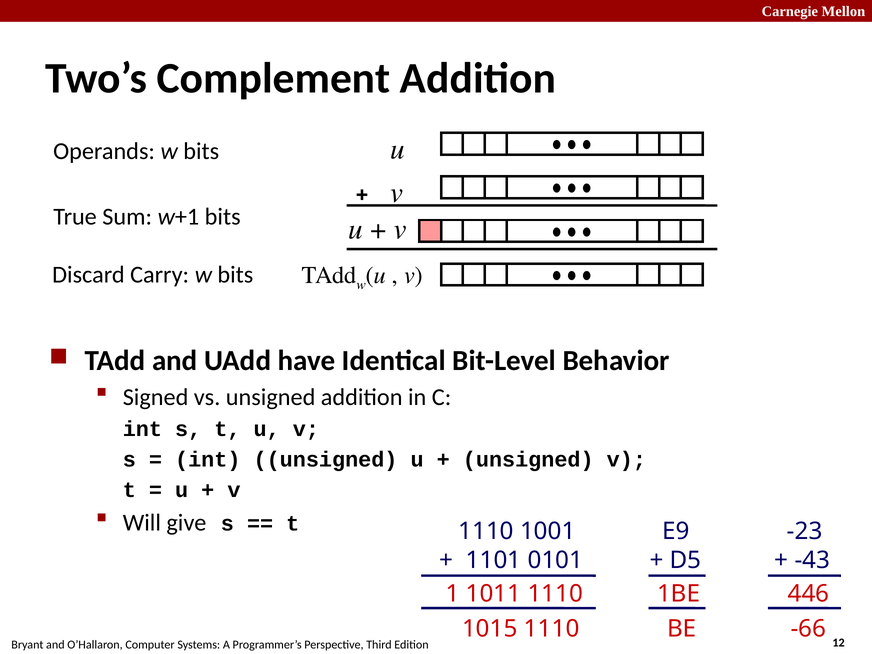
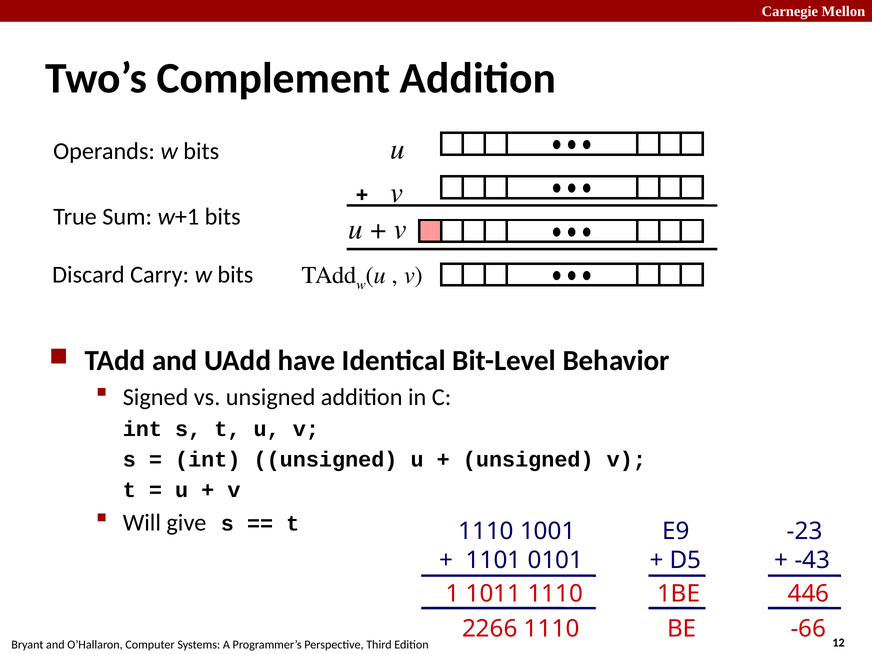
1015: 1015 -> 2266
